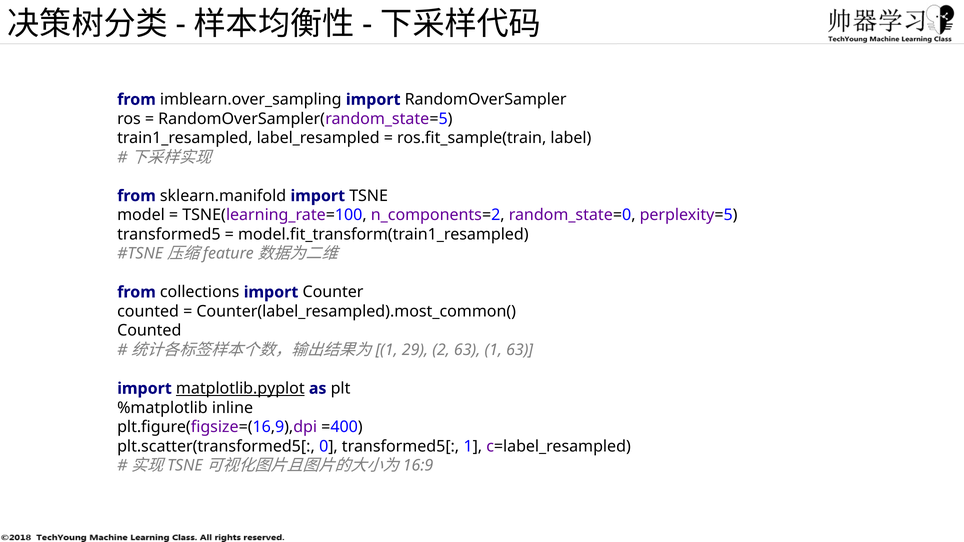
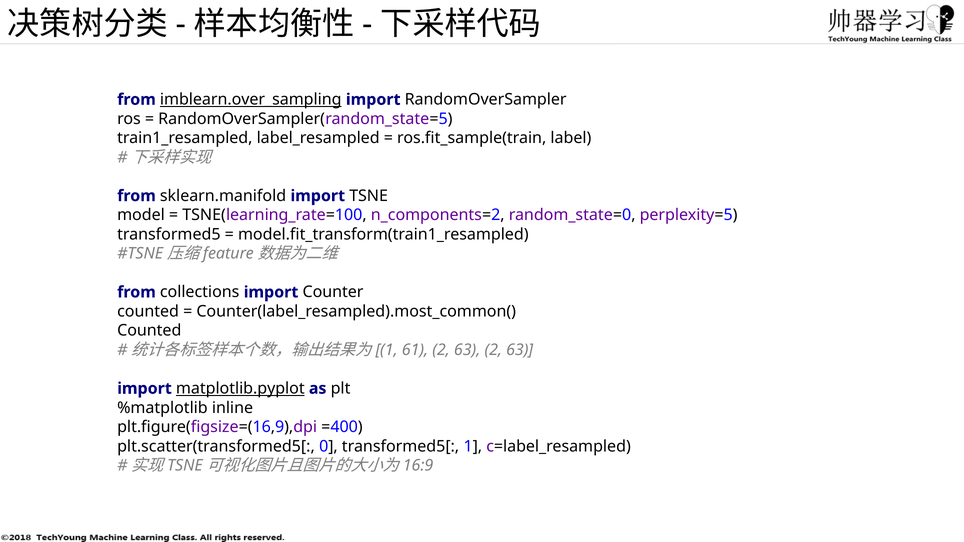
imblearn.over_sampling underline: none -> present
29: 29 -> 61
63 1: 1 -> 2
